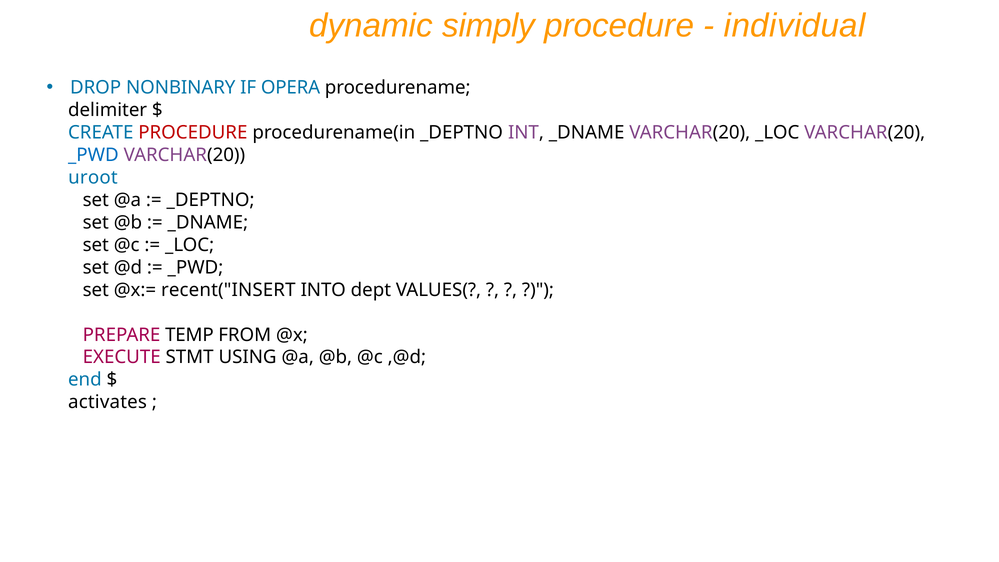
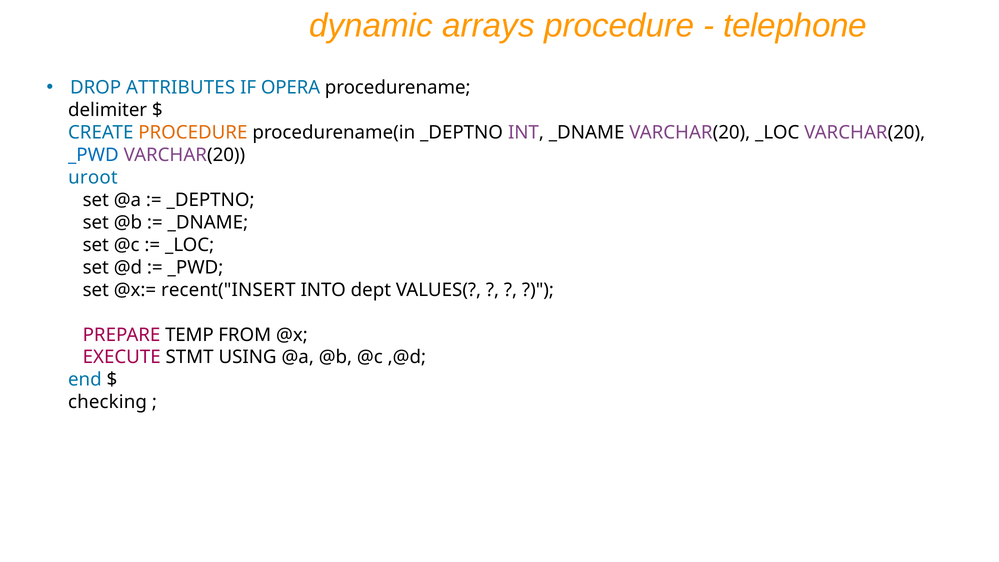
simply: simply -> arrays
individual: individual -> telephone
NONBINARY: NONBINARY -> ATTRIBUTES
PROCEDURE at (193, 132) colour: red -> orange
activates: activates -> checking
